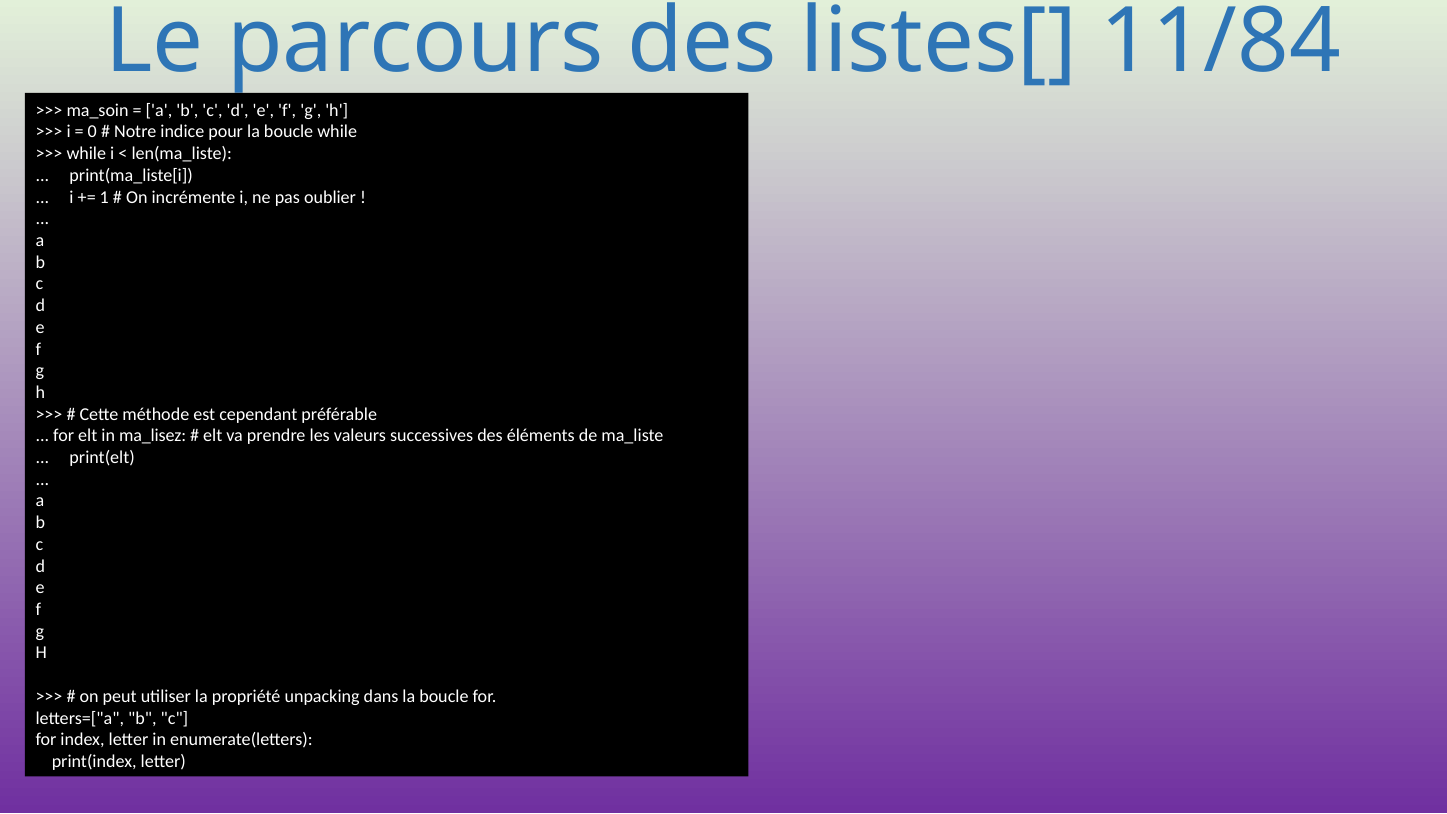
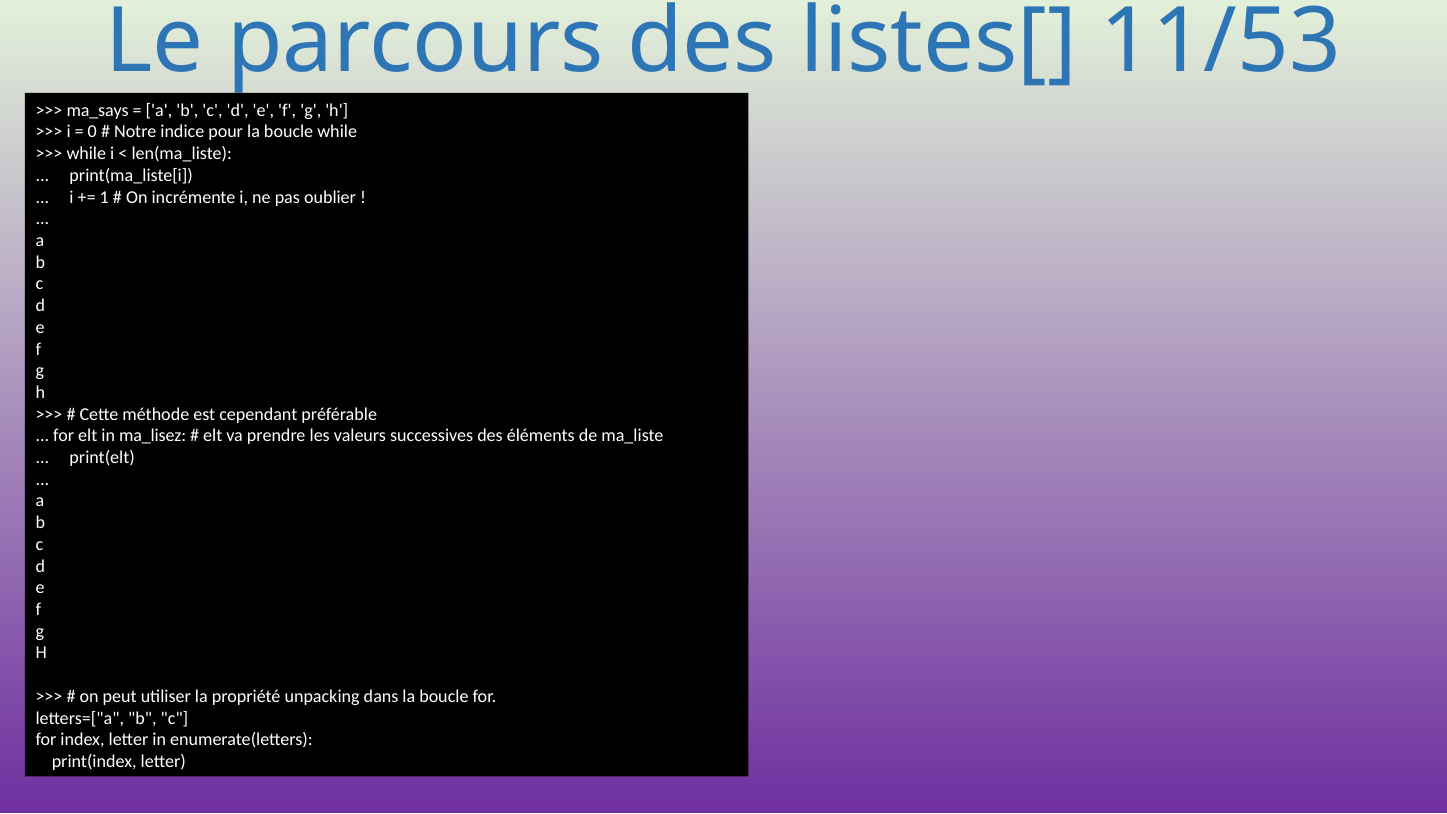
11/84: 11/84 -> 11/53
ma_soin: ma_soin -> ma_says
